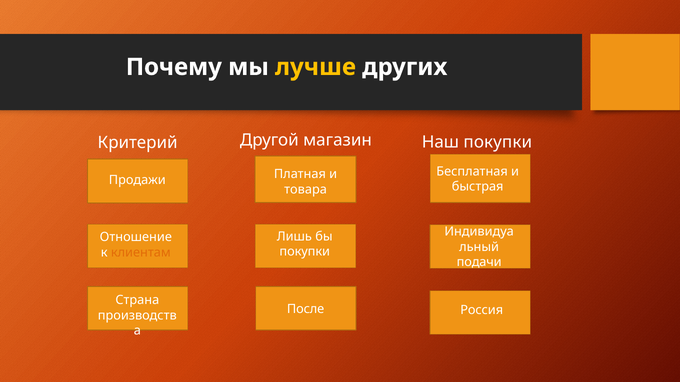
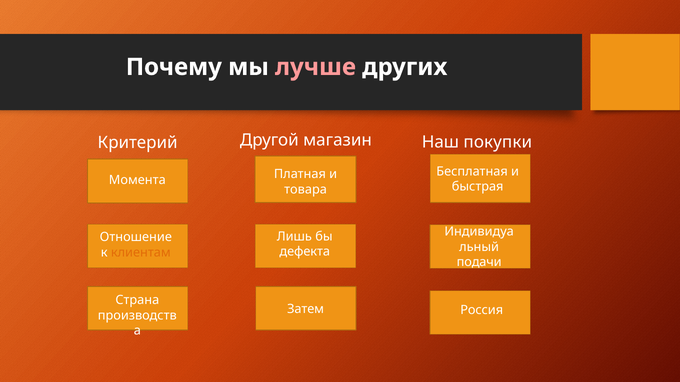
лучше colour: yellow -> pink
Продажи: Продажи -> Момента
покупки at (305, 252): покупки -> дефекта
После: После -> Затем
